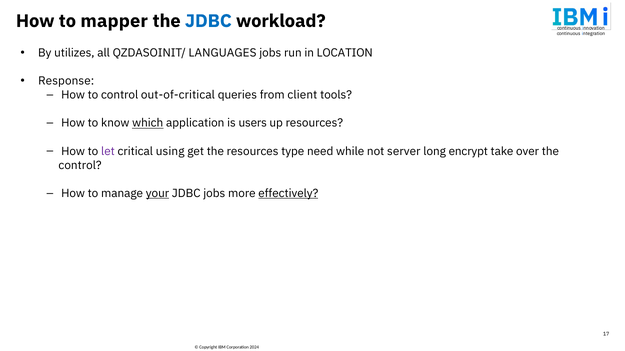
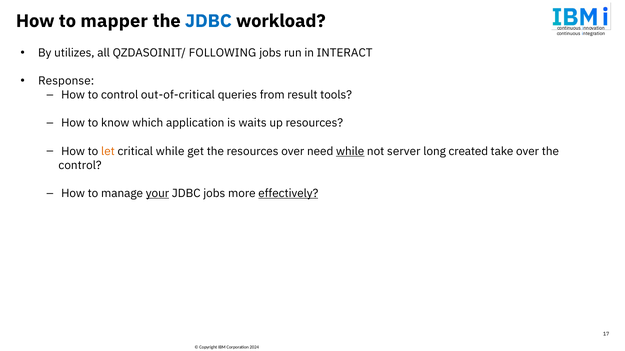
LANGUAGES: LANGUAGES -> FOLLOWING
LOCATION: LOCATION -> INTERACT
client: client -> result
which underline: present -> none
users: users -> waits
let colour: purple -> orange
critical using: using -> while
resources type: type -> over
while at (350, 151) underline: none -> present
encrypt: encrypt -> created
